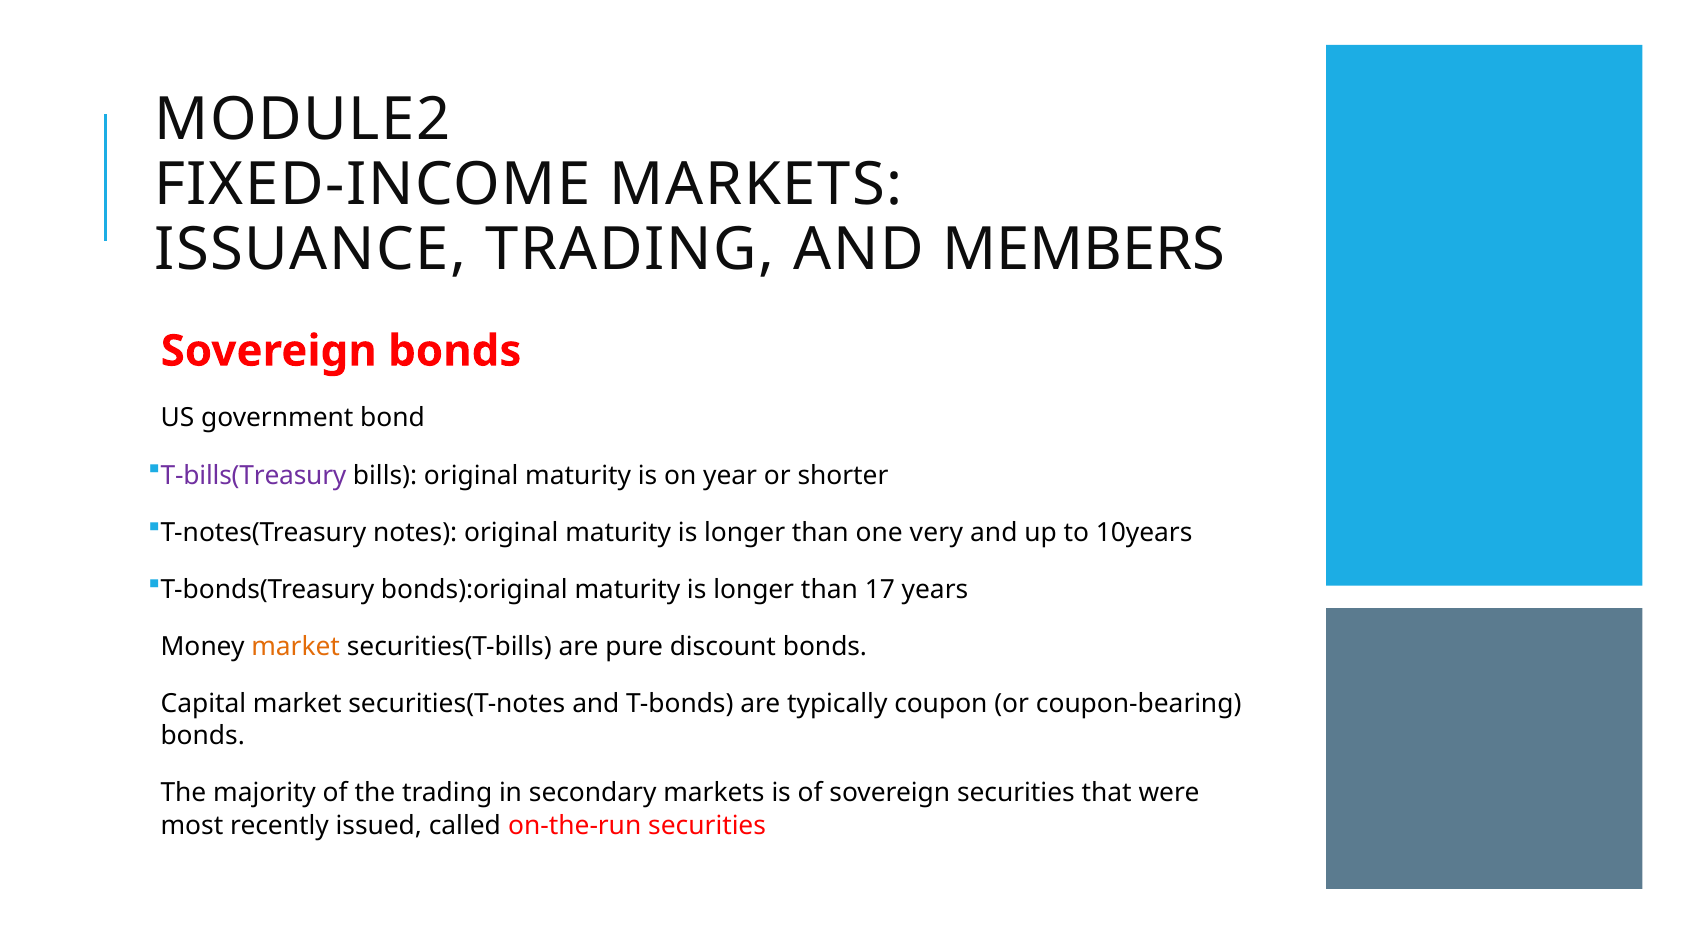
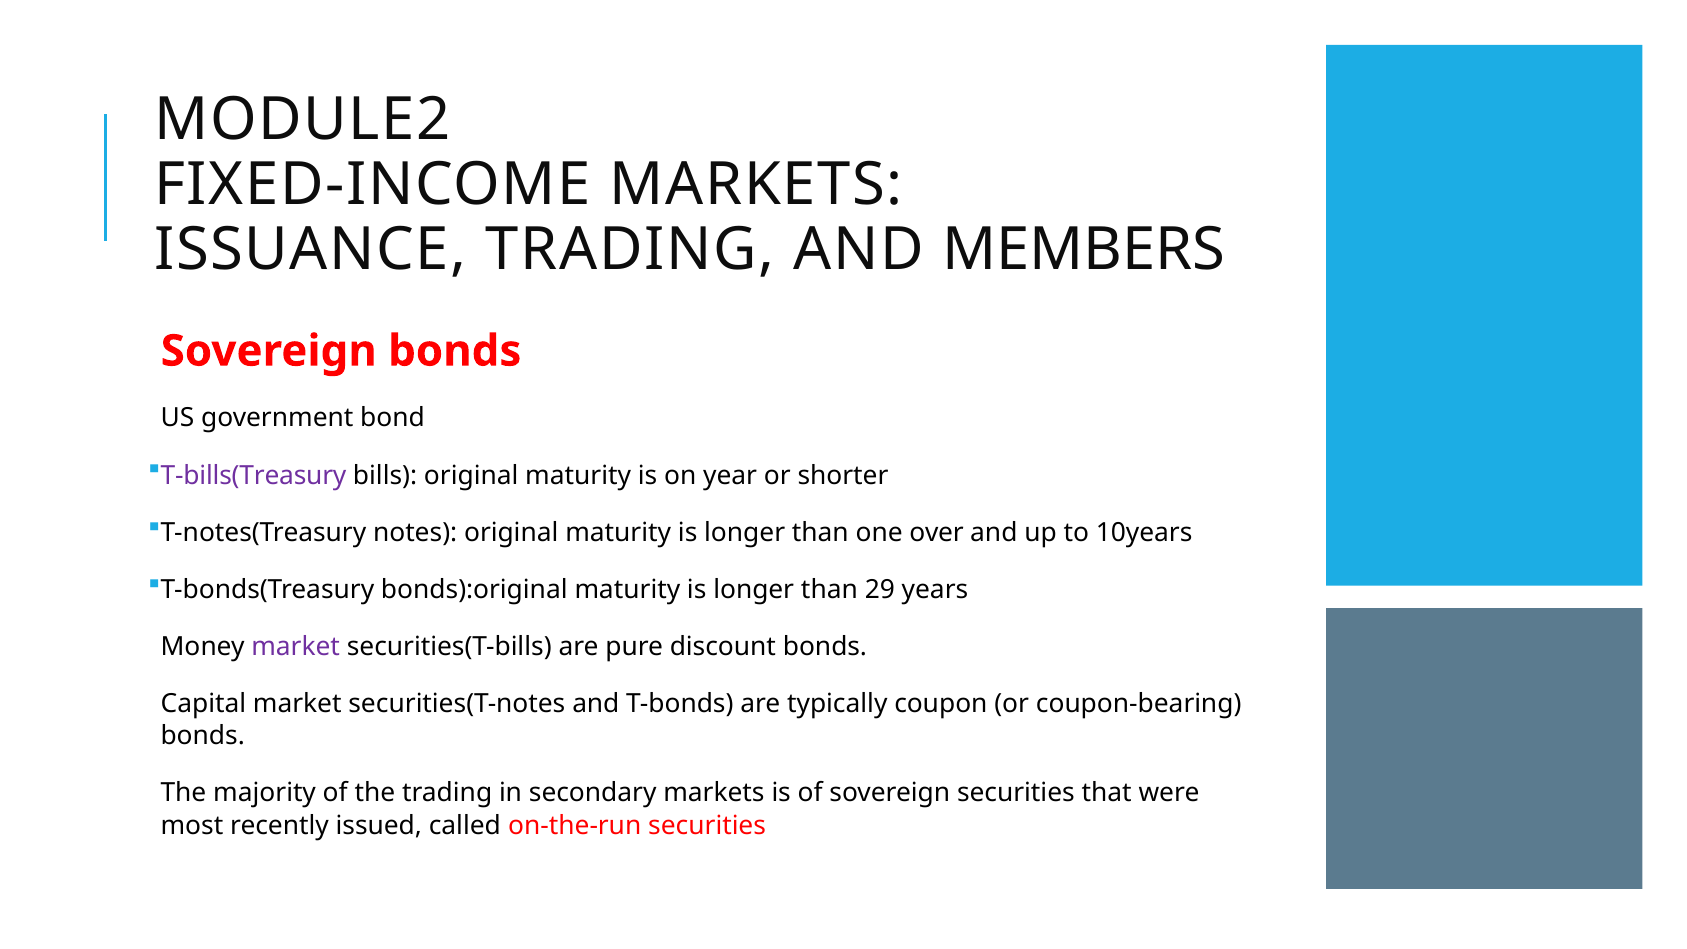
very: very -> over
17: 17 -> 29
market at (296, 647) colour: orange -> purple
